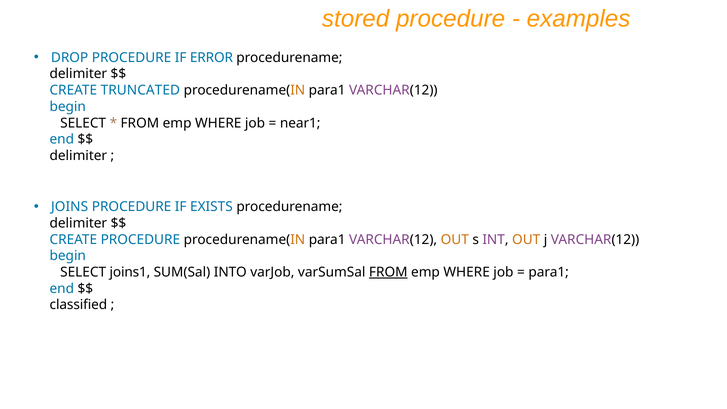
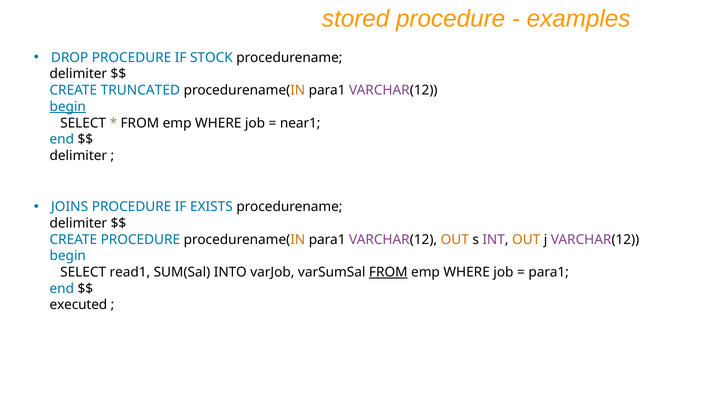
ERROR: ERROR -> STOCK
begin at (68, 107) underline: none -> present
joins1: joins1 -> read1
classified: classified -> executed
